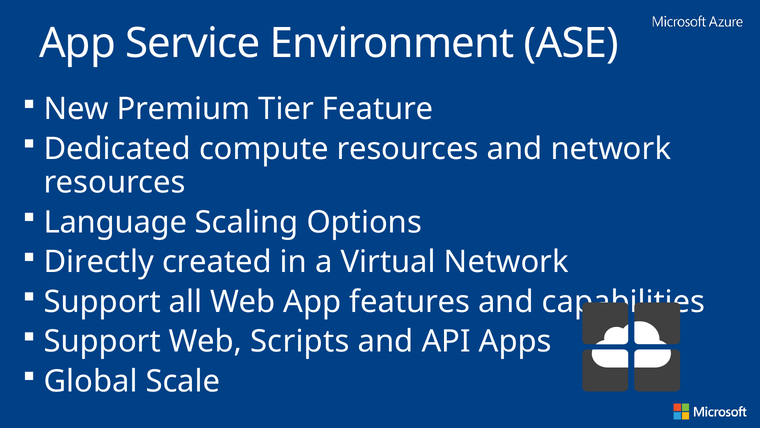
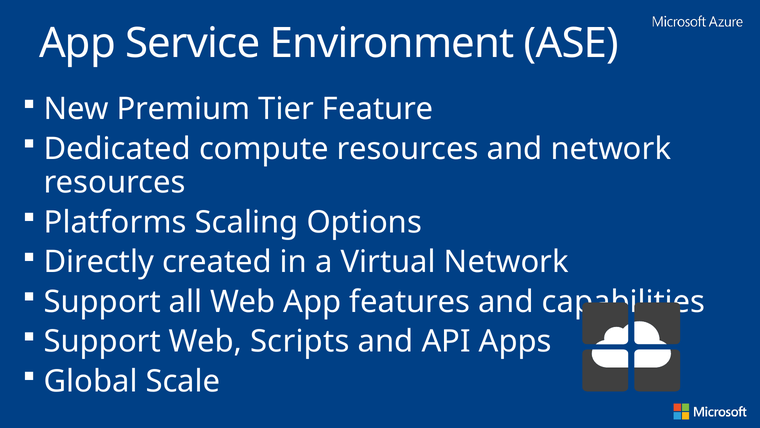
Language: Language -> Platforms
